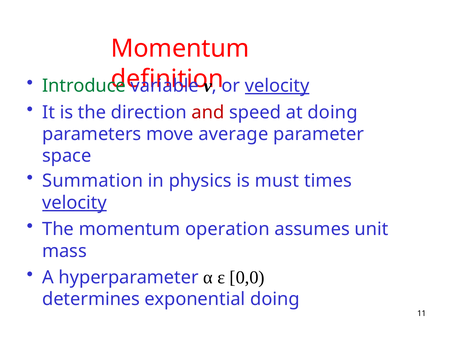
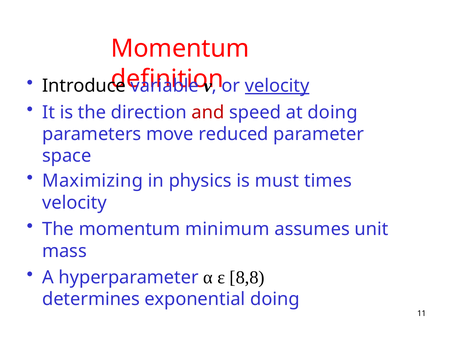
Introduce colour: green -> black
average: average -> reduced
Summation: Summation -> Maximizing
velocity at (74, 203) underline: present -> none
operation: operation -> minimum
0,0: 0,0 -> 8,8
